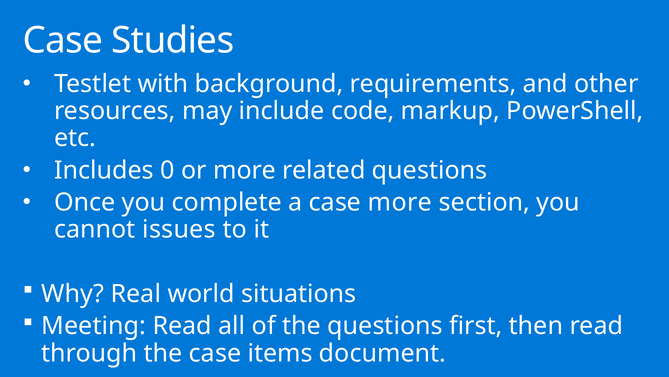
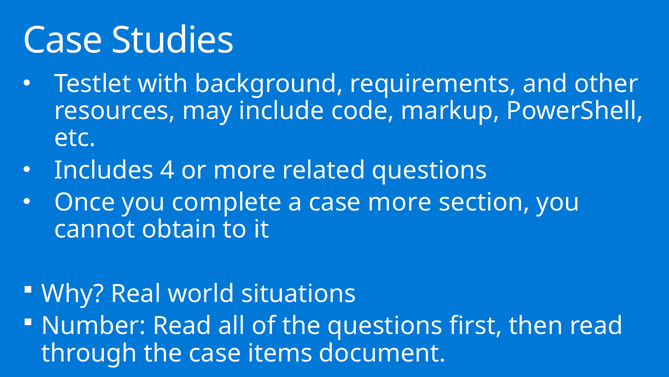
0: 0 -> 4
issues: issues -> obtain
Meeting: Meeting -> Number
